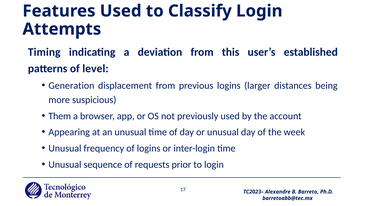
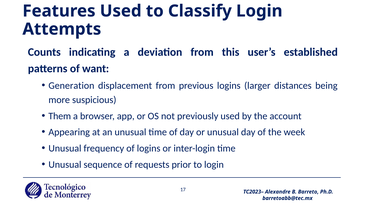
Timing: Timing -> Counts
level: level -> want
